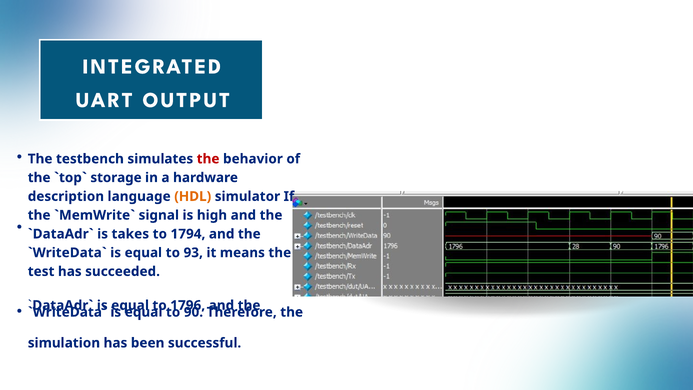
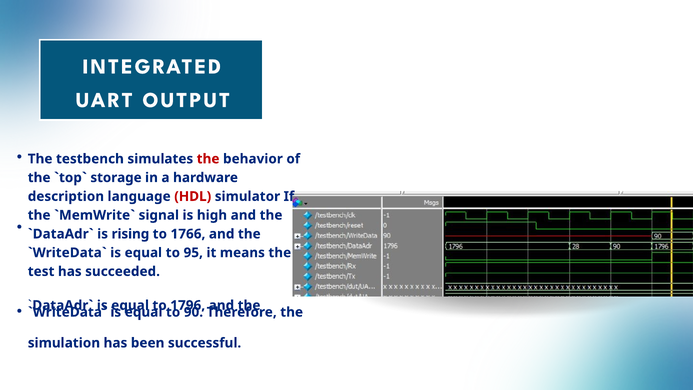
HDL colour: orange -> red
takes: takes -> rising
1794: 1794 -> 1766
93: 93 -> 95
